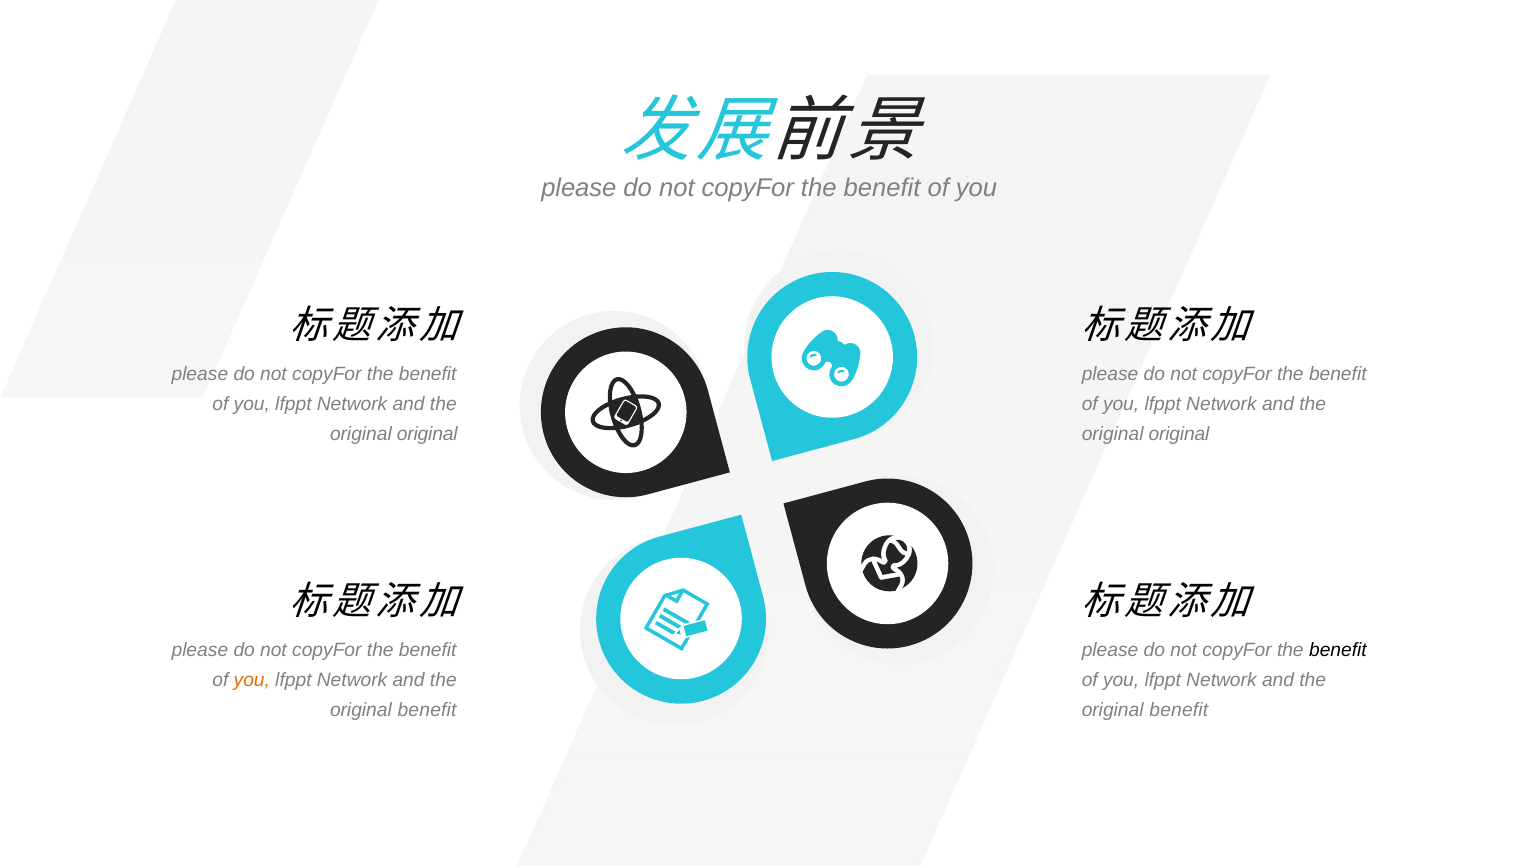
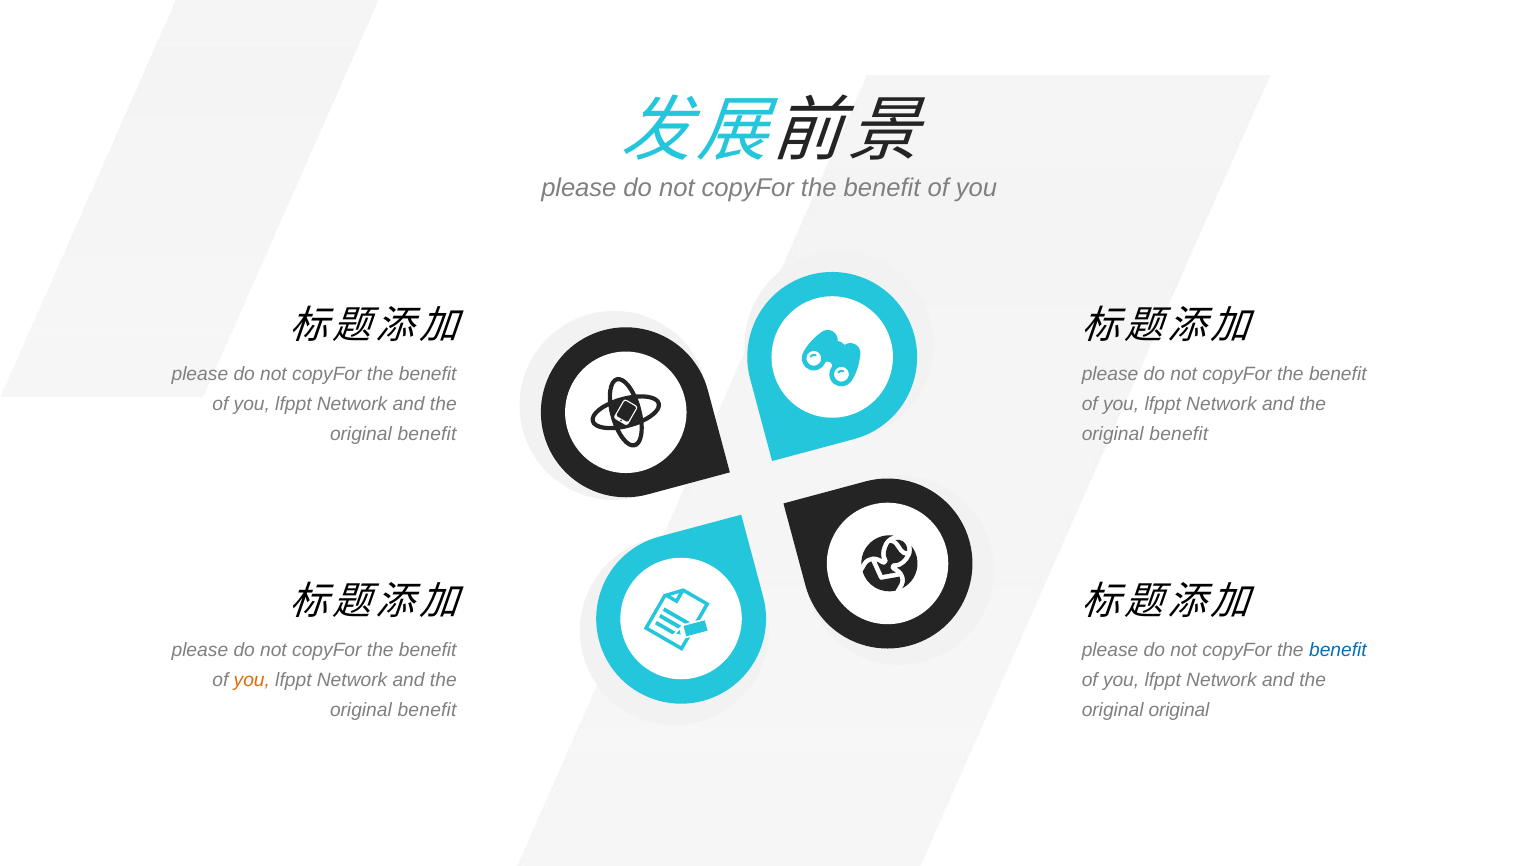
original at (427, 434): original -> benefit
original at (1179, 434): original -> benefit
benefit at (1338, 650) colour: black -> blue
benefit at (1179, 710): benefit -> original
